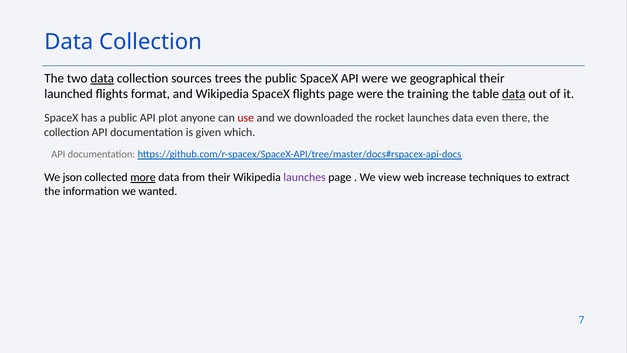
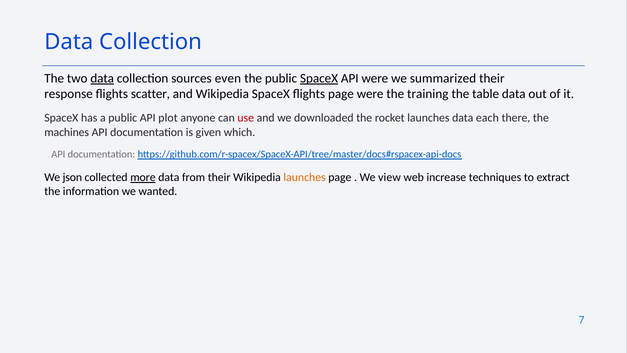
trees: trees -> even
SpaceX at (319, 78) underline: none -> present
geographical: geographical -> summarized
launched: launched -> response
format: format -> scatter
data at (514, 94) underline: present -> none
even: even -> each
collection at (67, 132): collection -> machines
launches at (305, 177) colour: purple -> orange
